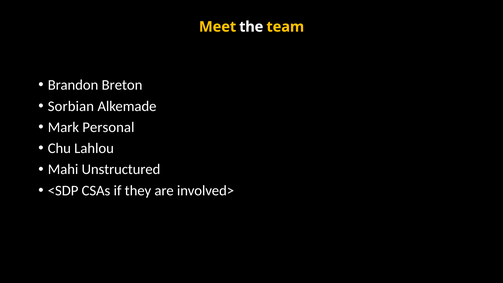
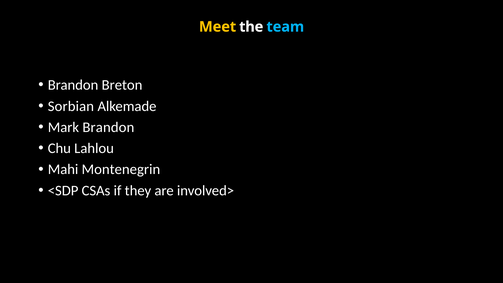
team colour: yellow -> light blue
Mark Personal: Personal -> Brandon
Unstructured: Unstructured -> Montenegrin
